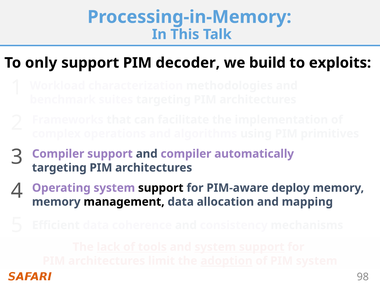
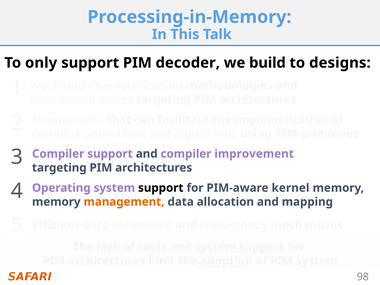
exploits: exploits -> designs
automatically: automatically -> improvement
deploy: deploy -> kernel
management colour: black -> orange
